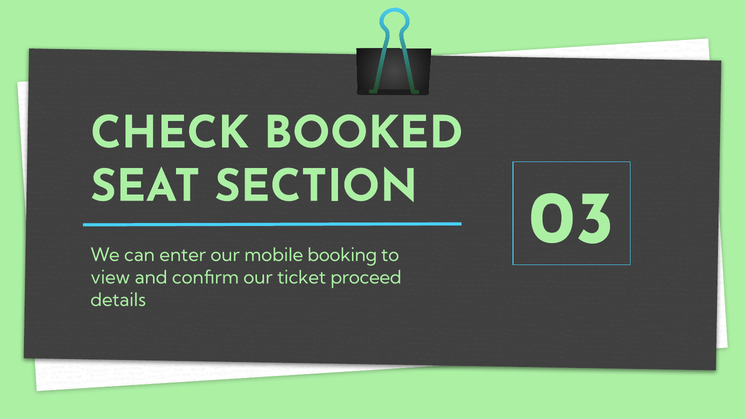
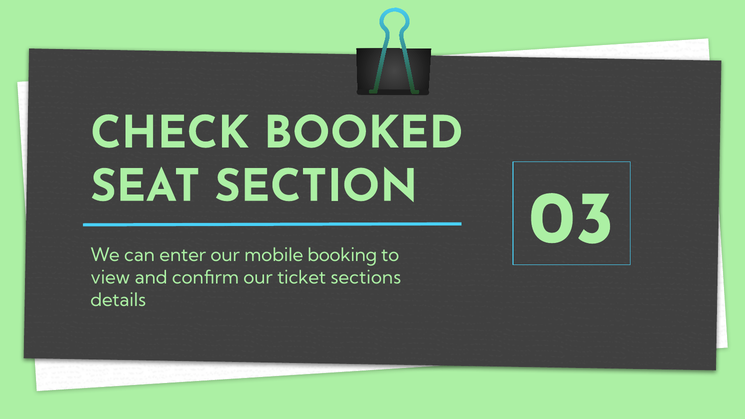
proceed: proceed -> sections
